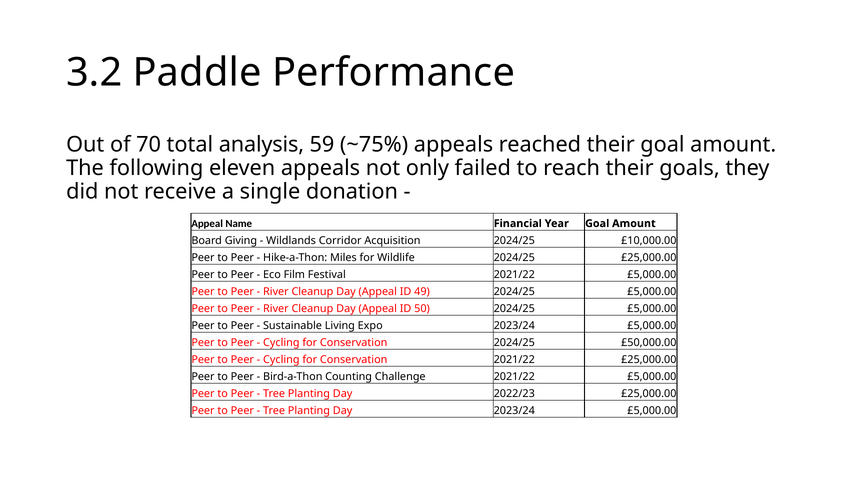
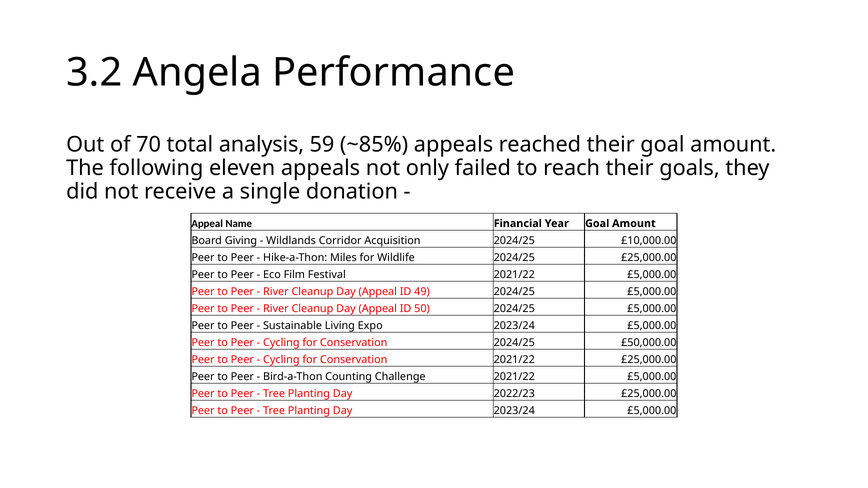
Paddle: Paddle -> Angela
~75%: ~75% -> ~85%
